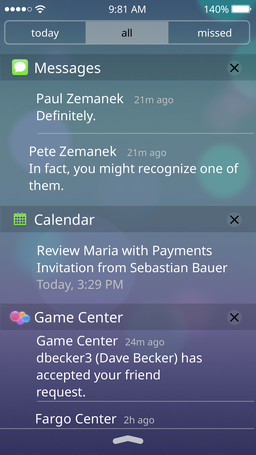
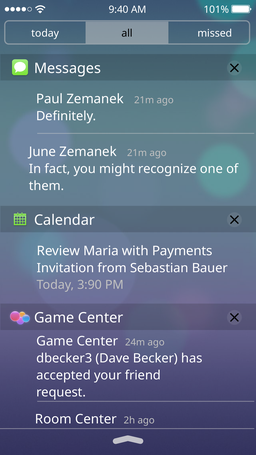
9:81: 9:81 -> 9:40
140%: 140% -> 101%
Pete: Pete -> June
3:29: 3:29 -> 3:90
Fargo: Fargo -> Room
